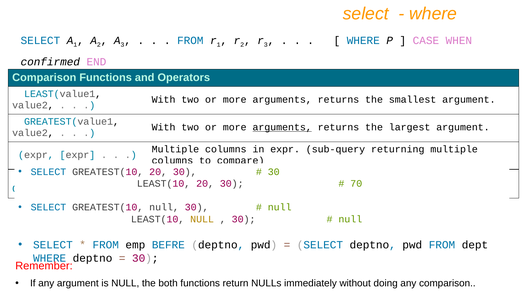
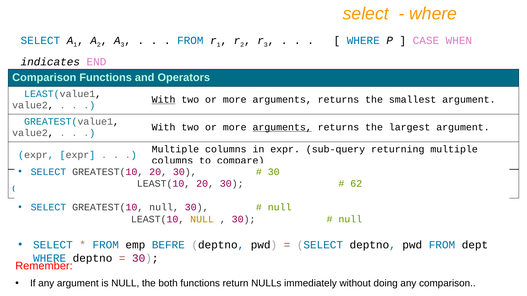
confirmed: confirmed -> indicates
With at (164, 100) underline: none -> present
70: 70 -> 62
